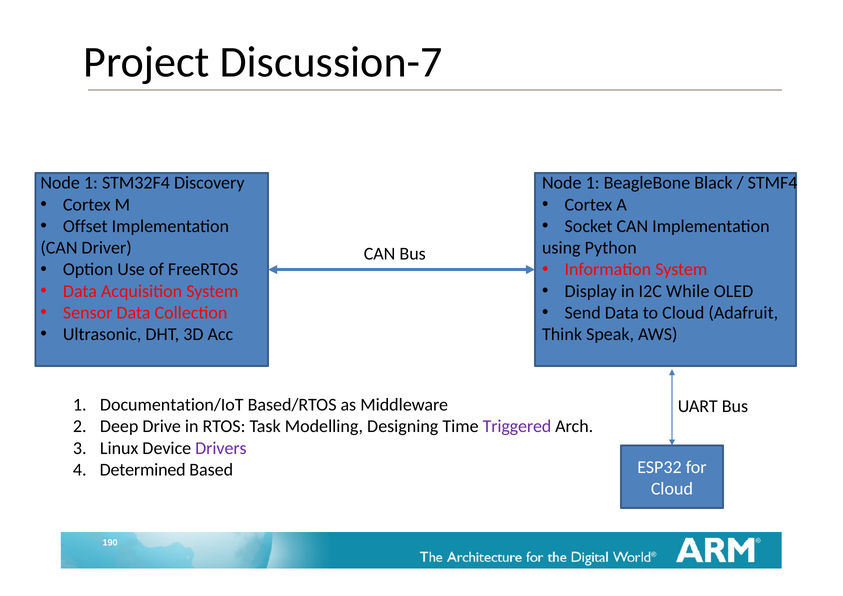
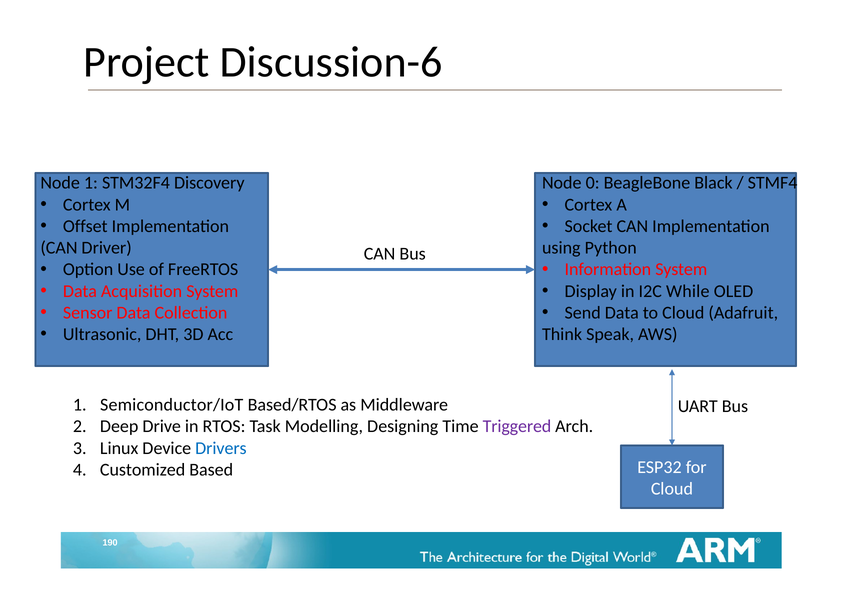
Discussion-7: Discussion-7 -> Discussion-6
1 at (593, 183): 1 -> 0
Documentation/IoT: Documentation/IoT -> Semiconductor/IoT
Drivers colour: purple -> blue
Determined: Determined -> Customized
